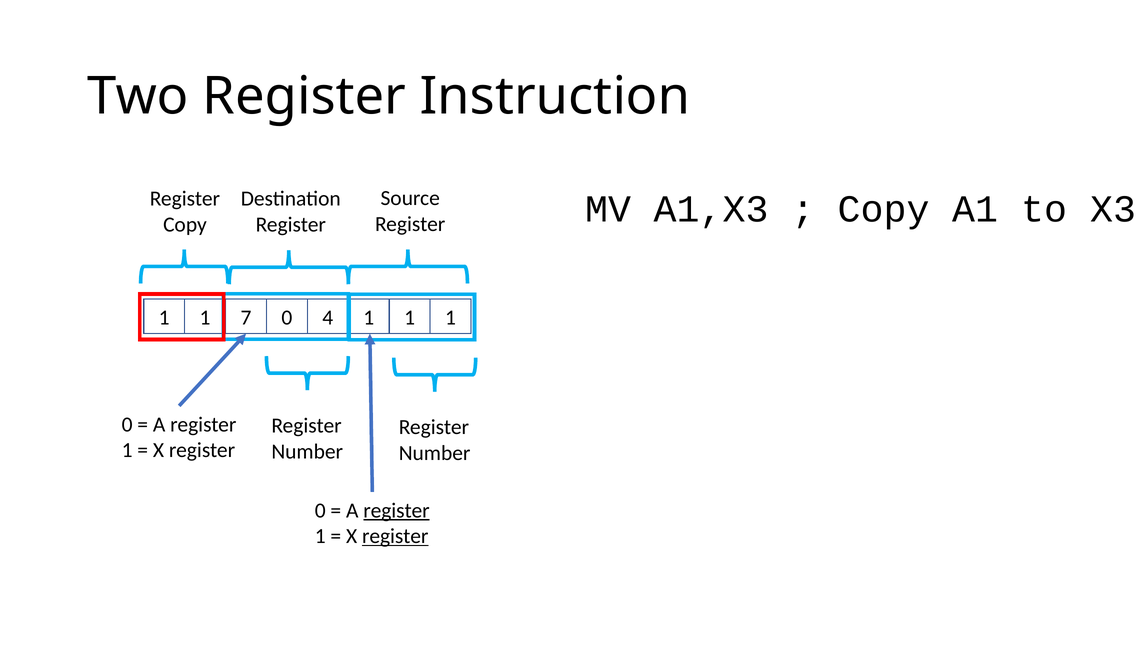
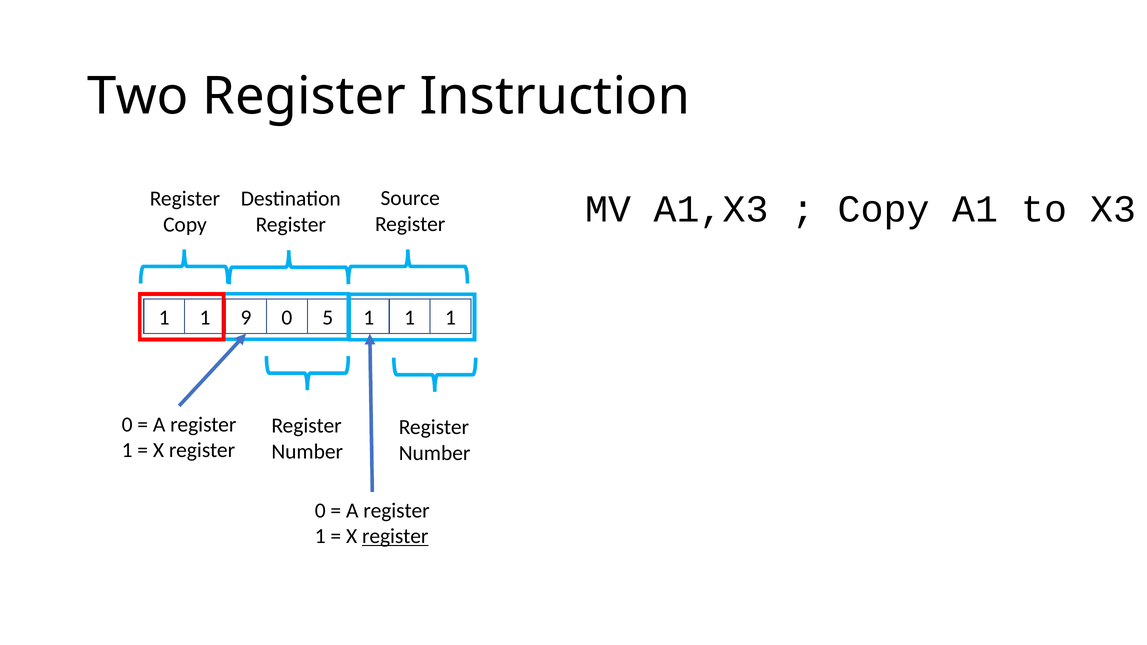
7: 7 -> 9
4: 4 -> 5
register at (397, 511) underline: present -> none
